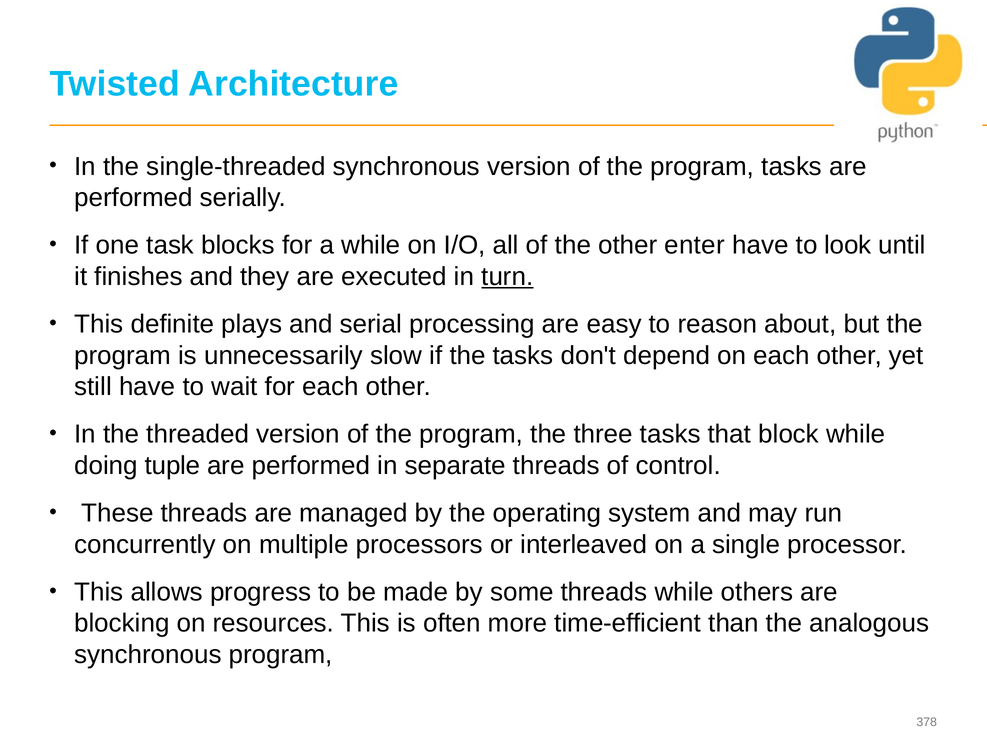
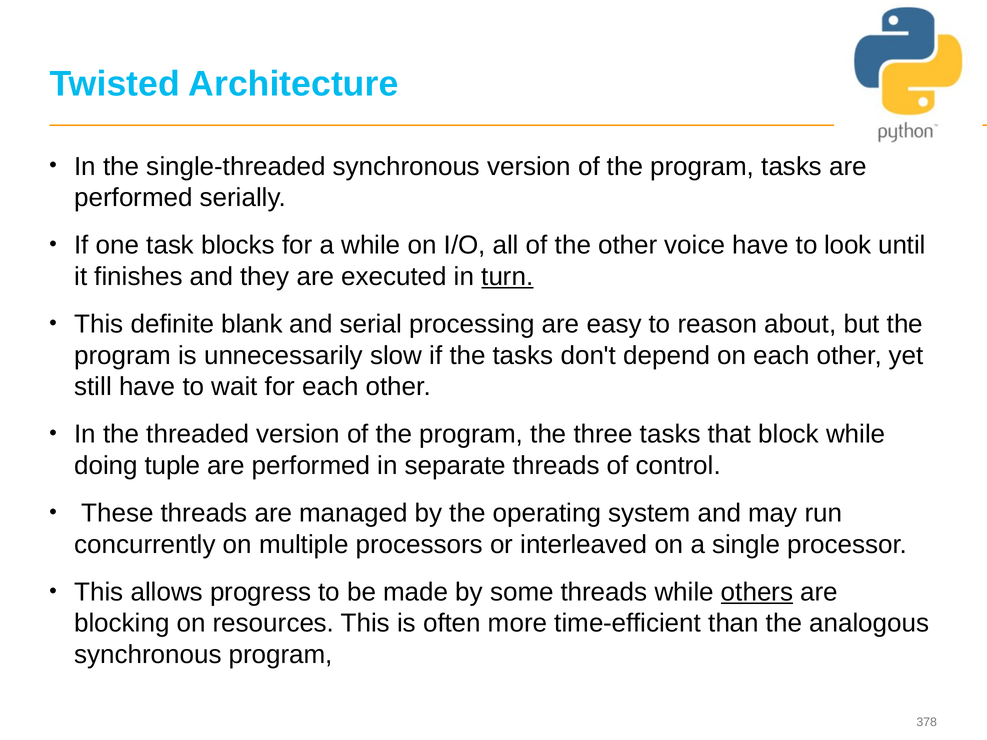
enter: enter -> voice
plays: plays -> blank
others underline: none -> present
